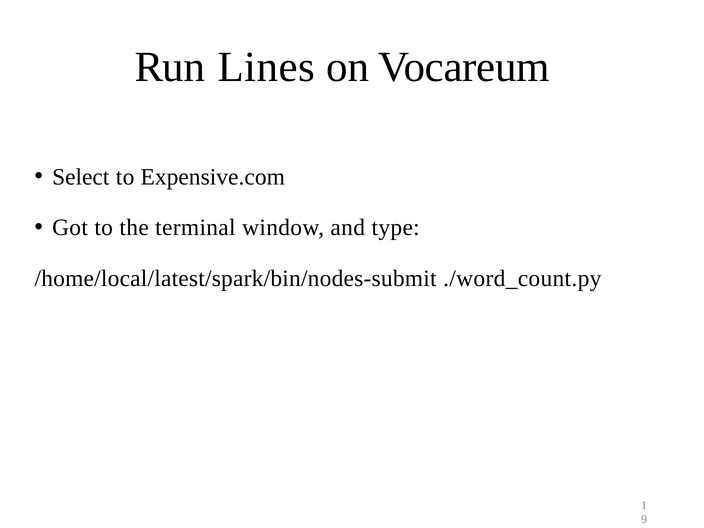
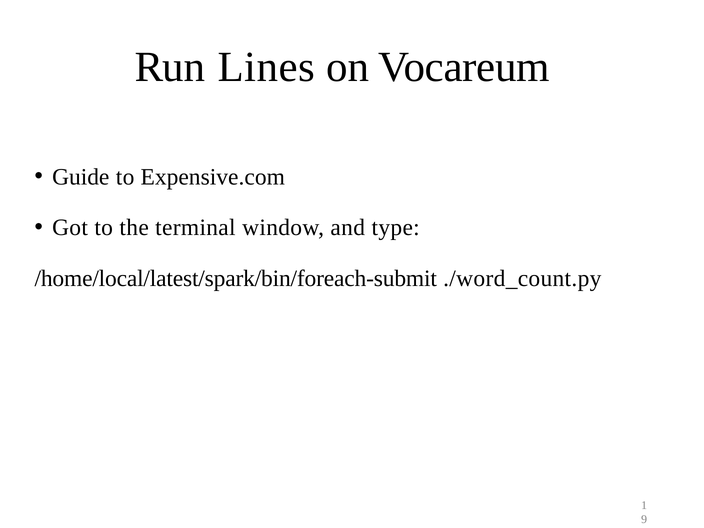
Select: Select -> Guide
/home/local/latest/spark/bin/nodes-submit: /home/local/latest/spark/bin/nodes-submit -> /home/local/latest/spark/bin/foreach-submit
